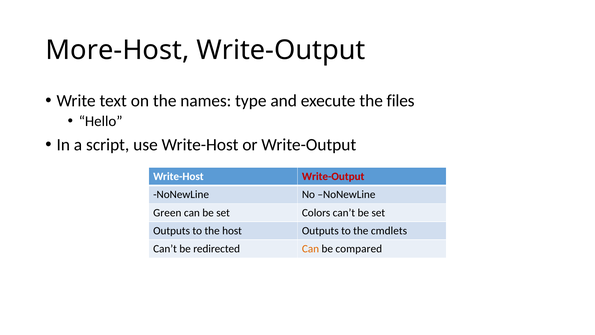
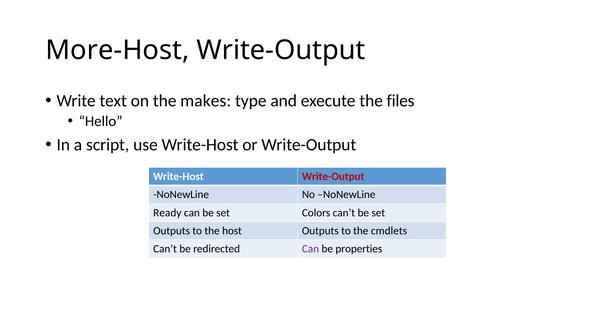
names: names -> makes
Green: Green -> Ready
Can at (311, 249) colour: orange -> purple
compared: compared -> properties
